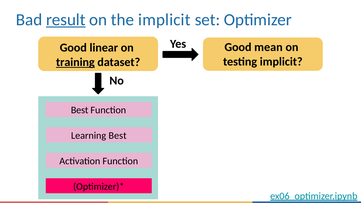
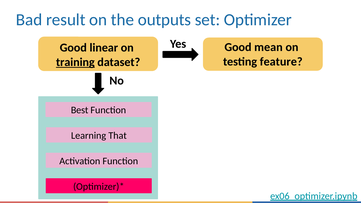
result underline: present -> none
the implicit: implicit -> outputs
testing implicit: implicit -> feature
Learning Best: Best -> That
